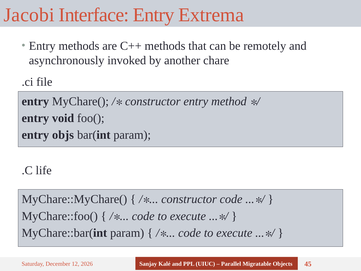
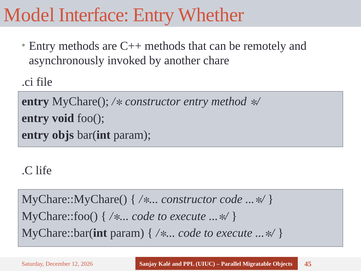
Jacobi: Jacobi -> Model
Extrema: Extrema -> Whether
